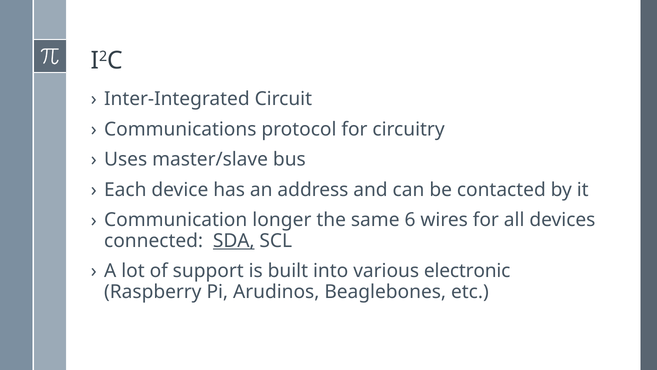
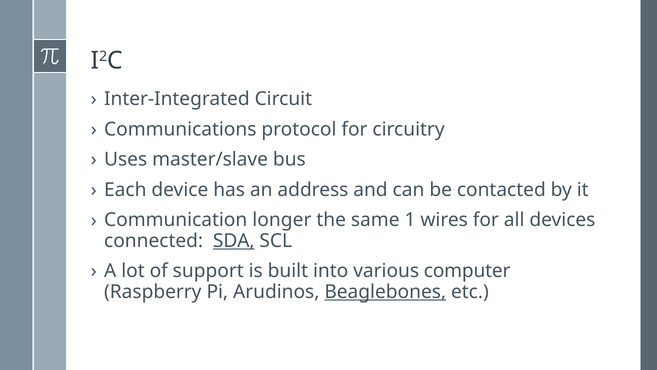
6: 6 -> 1
electronic: electronic -> computer
Beaglebones underline: none -> present
